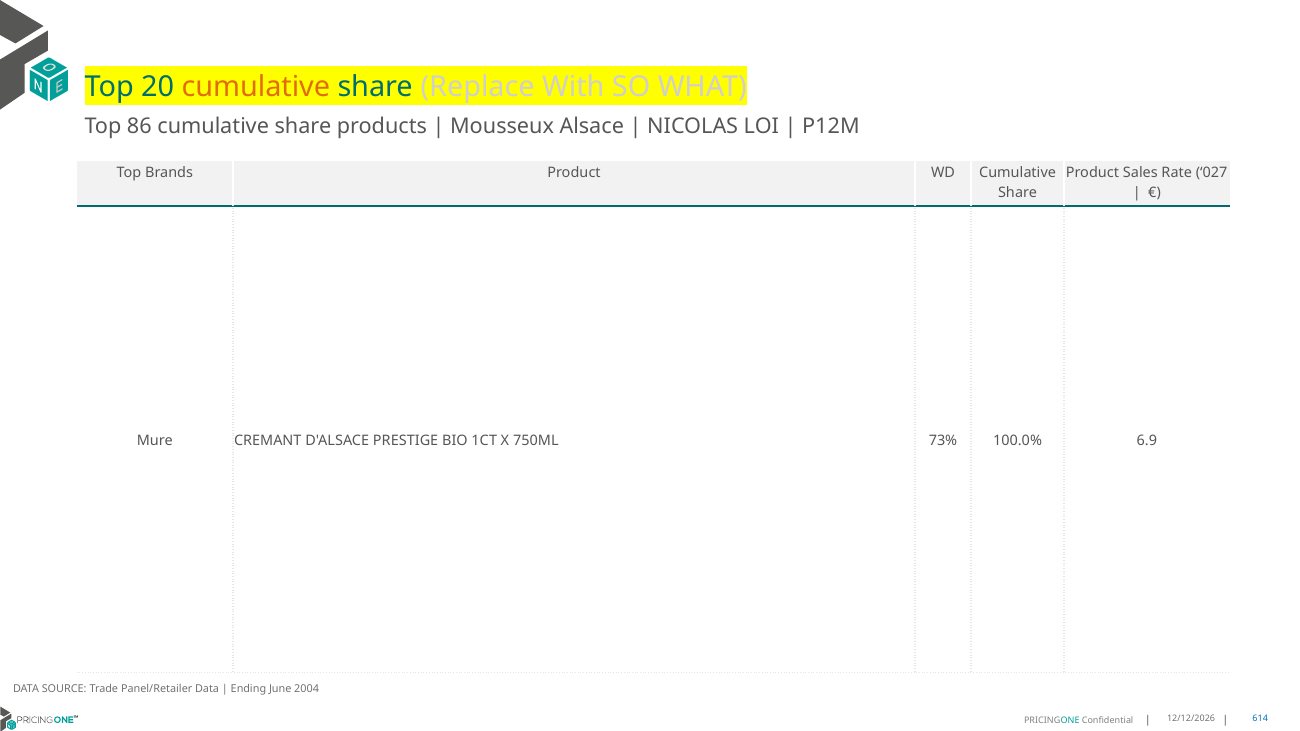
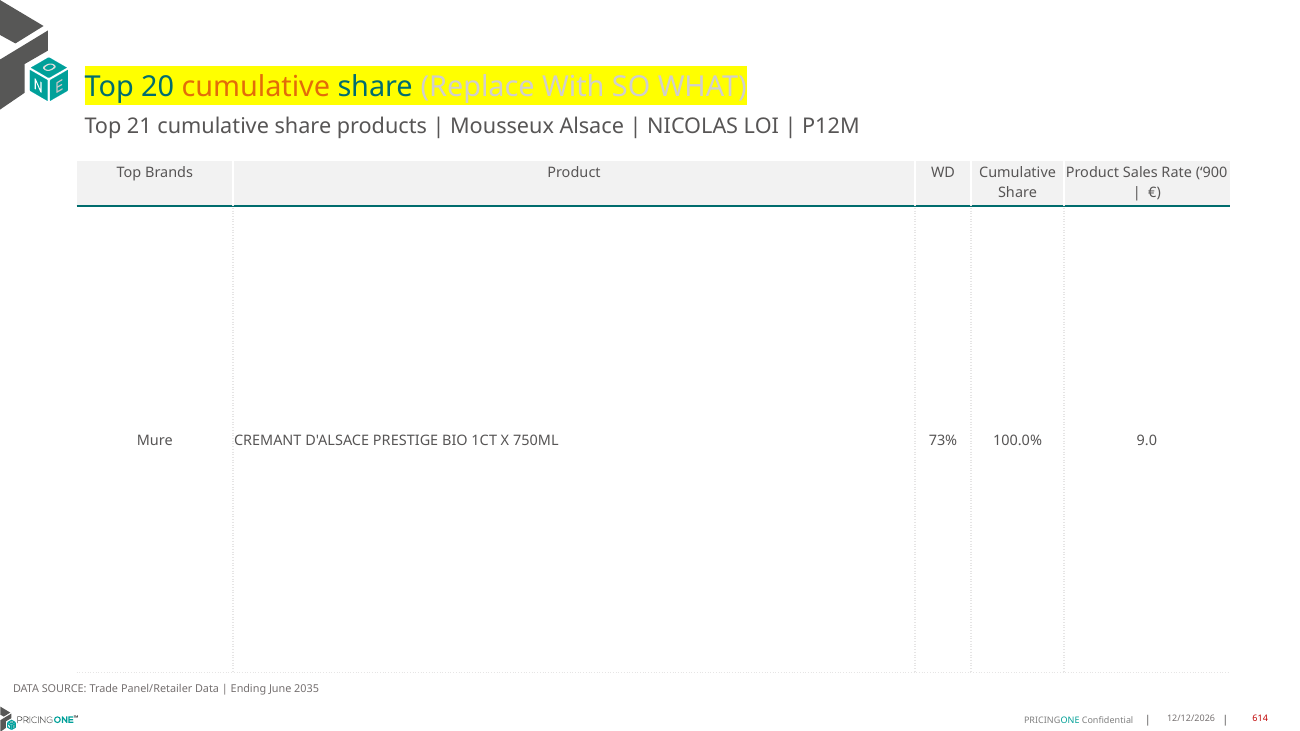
86: 86 -> 21
027: 027 -> 900
6.9: 6.9 -> 9.0
2004: 2004 -> 2035
614 colour: blue -> red
